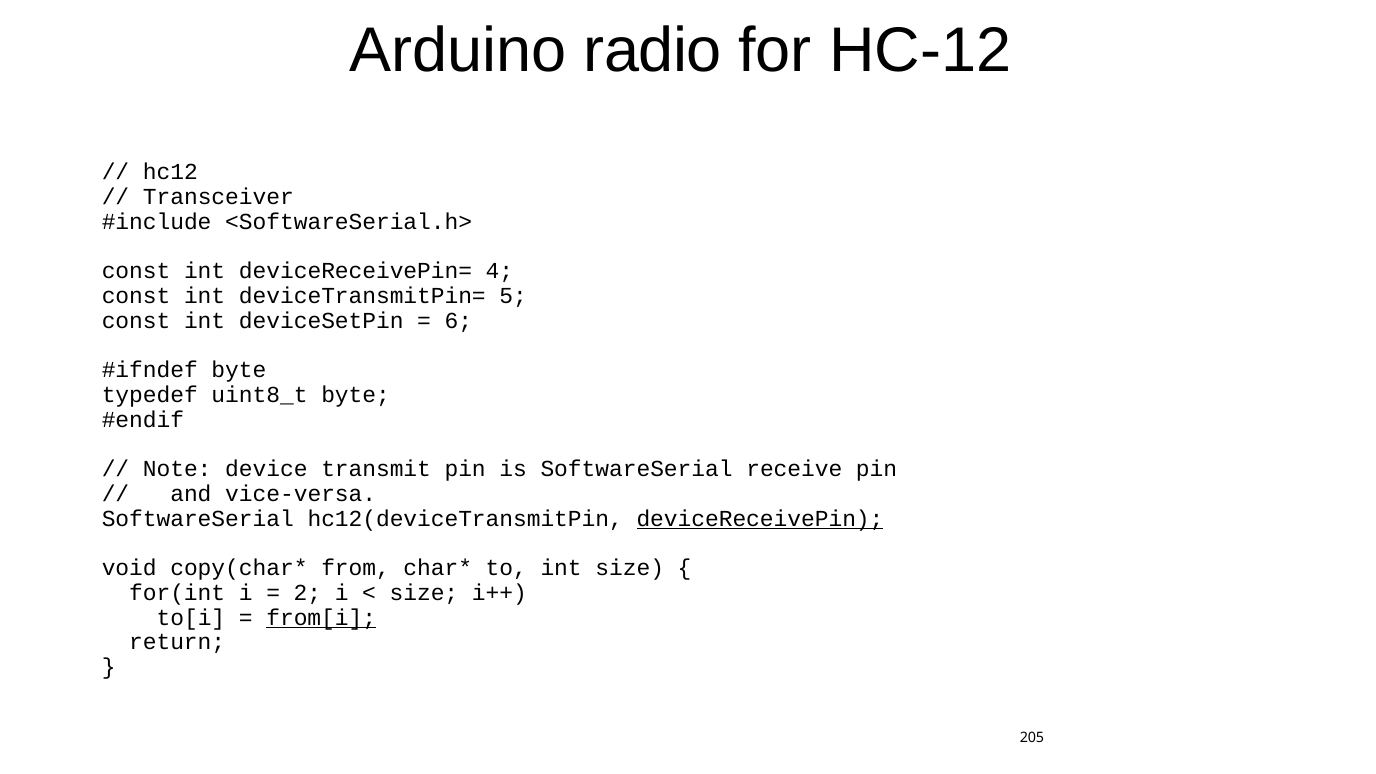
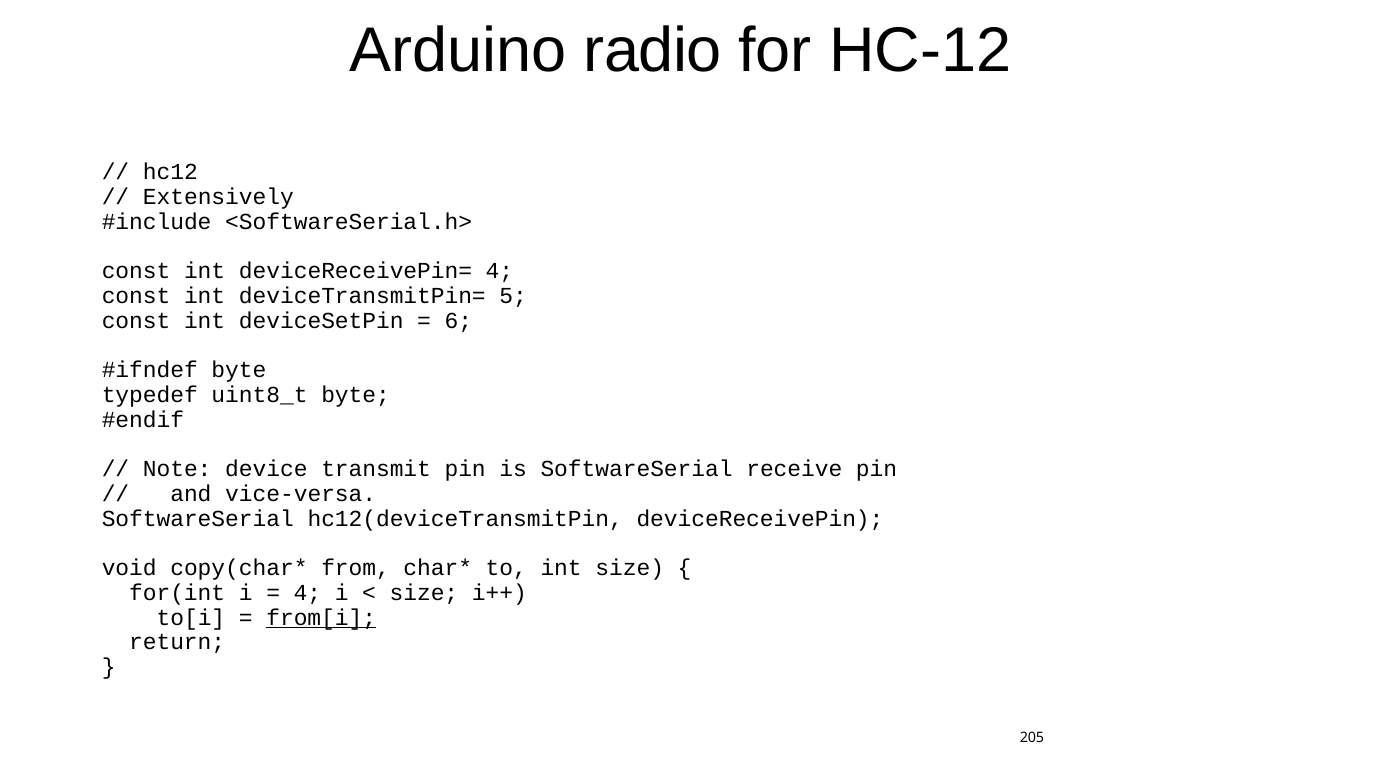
Transceiver: Transceiver -> Extensively
deviceReceivePin underline: present -> none
2 at (307, 593): 2 -> 4
